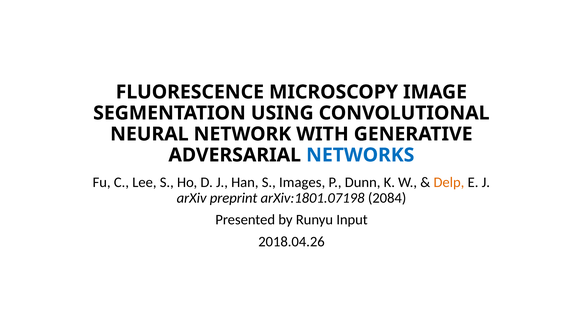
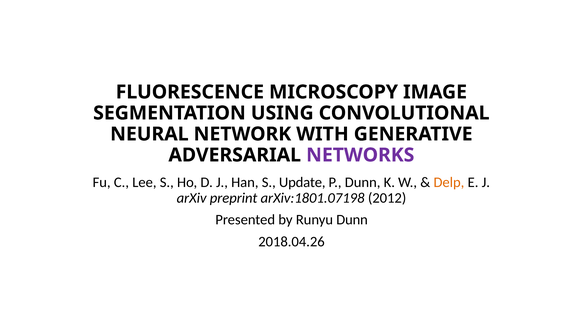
NETWORKS colour: blue -> purple
Images: Images -> Update
2084: 2084 -> 2012
Runyu Input: Input -> Dunn
